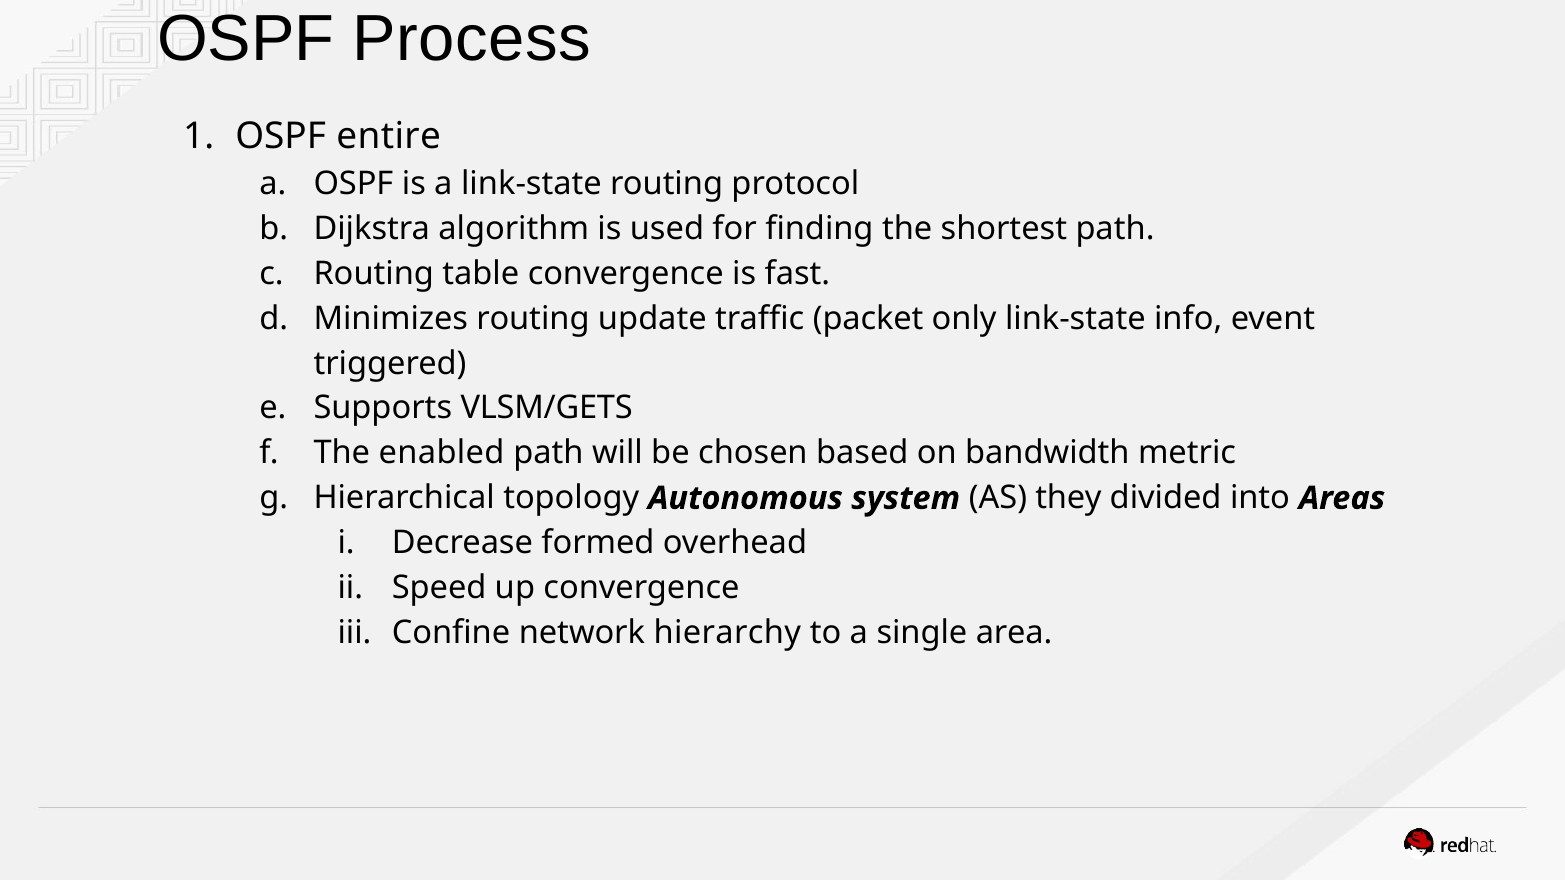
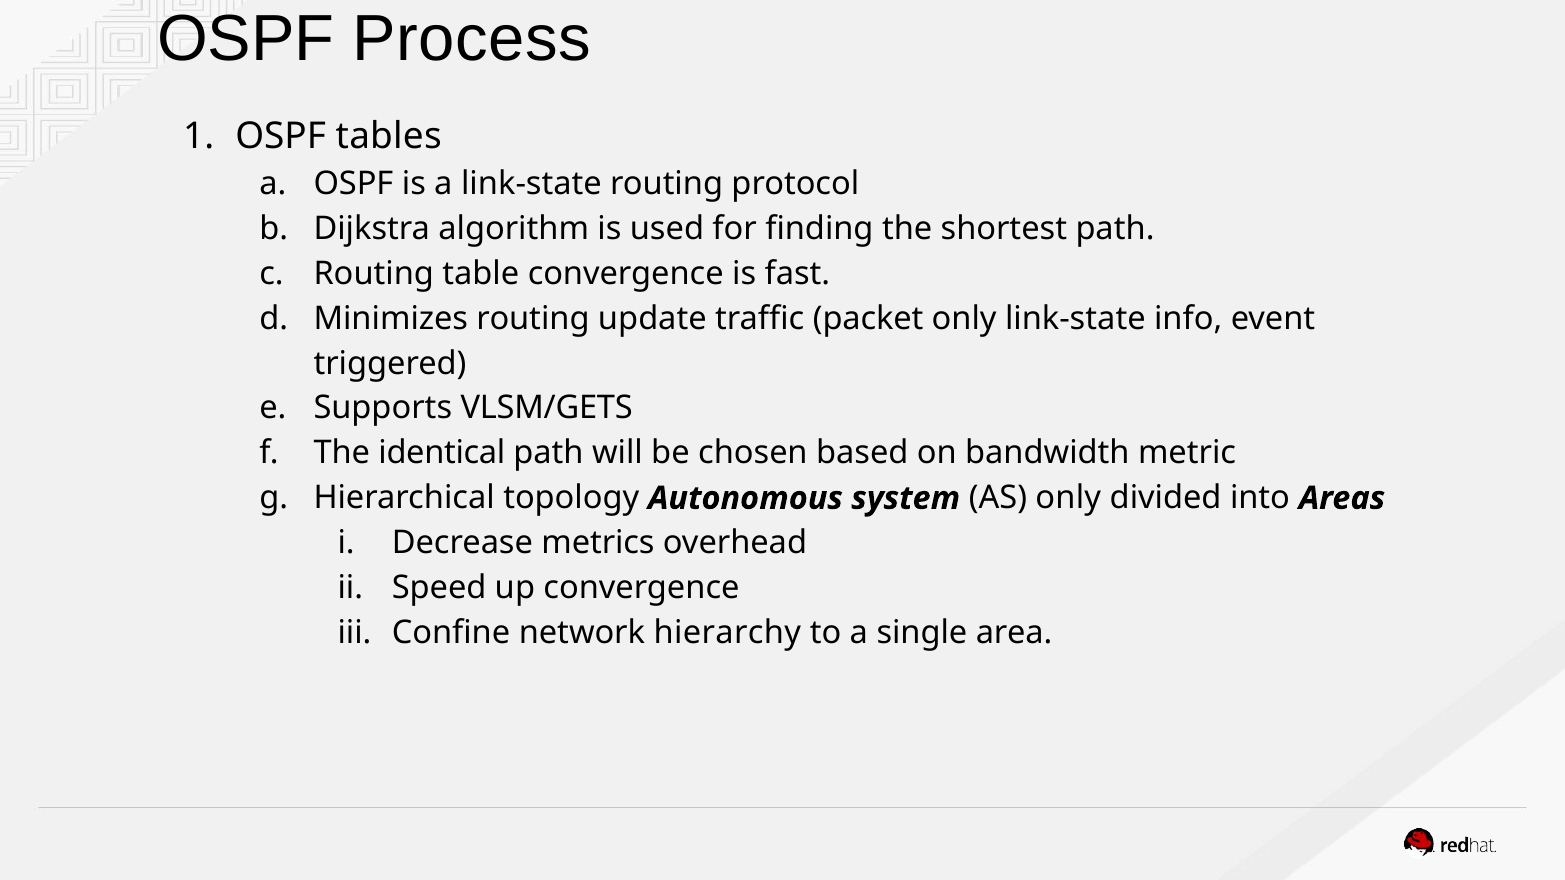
entire: entire -> tables
enabled: enabled -> identical
AS they: they -> only
formed: formed -> metrics
